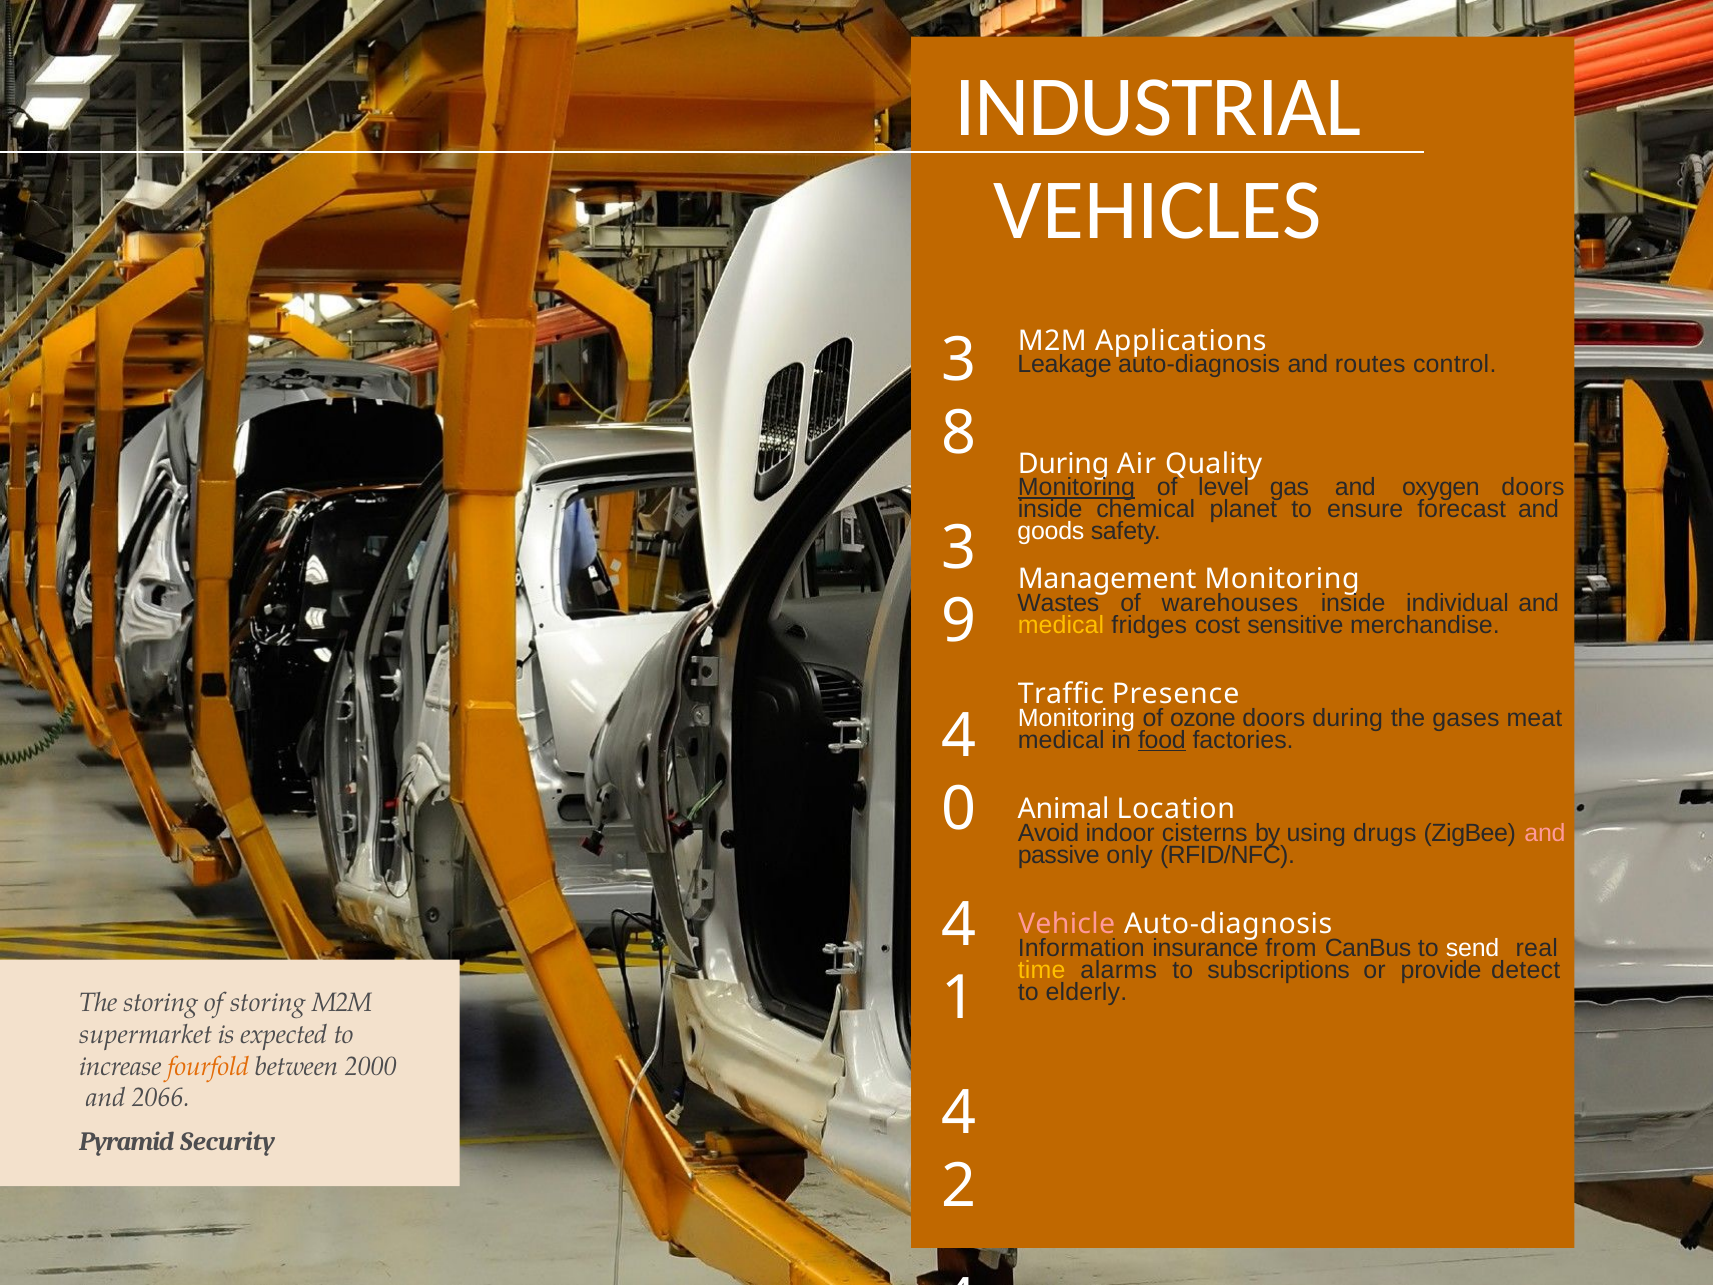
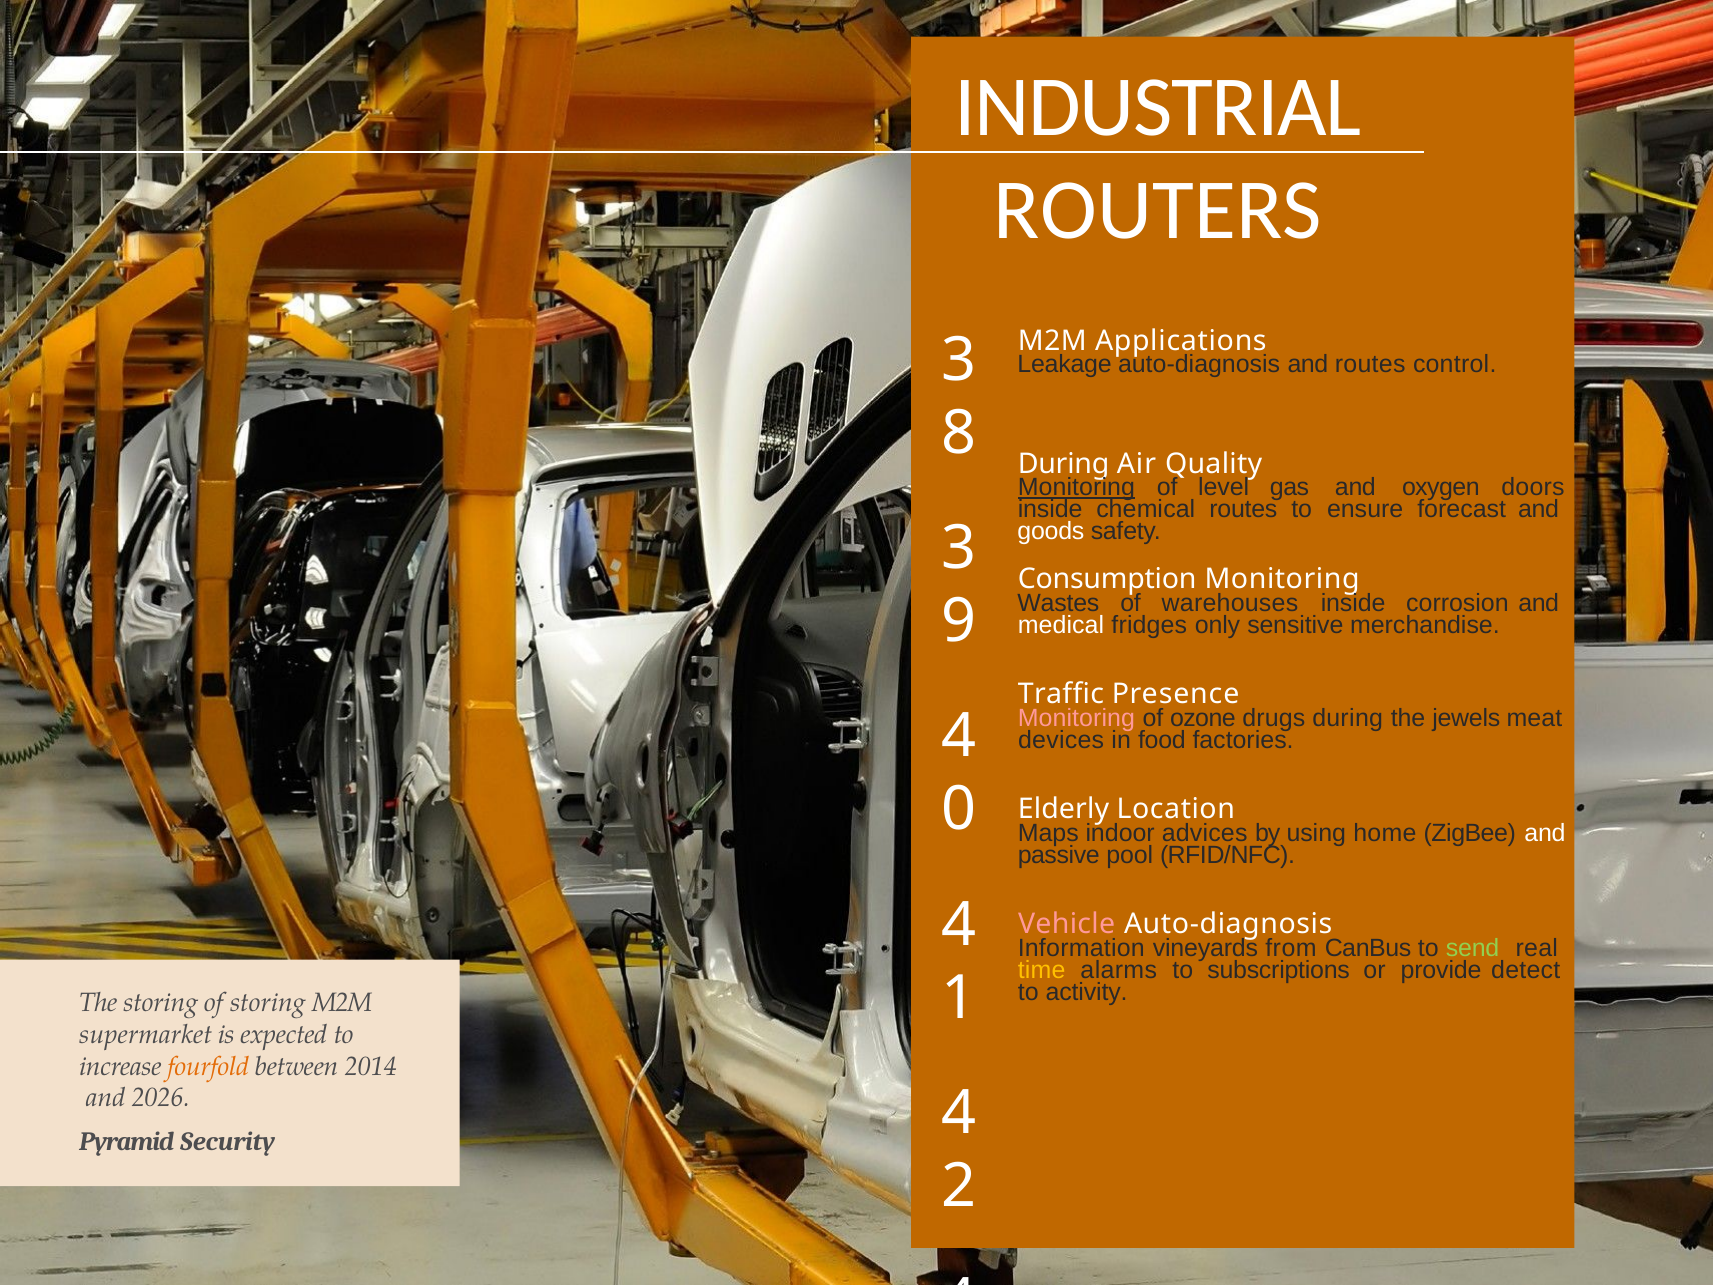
VEHICLES: VEHICLES -> ROUTERS
chemical planet: planet -> routes
Management: Management -> Consumption
individual: individual -> corrosion
medical at (1061, 625) colour: yellow -> white
cost: cost -> only
Monitoring at (1076, 718) colour: white -> pink
ozone doors: doors -> drugs
gases: gases -> jewels
medical at (1061, 740): medical -> devices
food underline: present -> none
Animal: Animal -> Elderly
Avoid: Avoid -> Maps
cisterns: cisterns -> advices
drugs: drugs -> home
and at (1545, 833) colour: pink -> white
only: only -> pool
insurance: insurance -> vineyards
send colour: white -> light green
elderly: elderly -> activity
2000: 2000 -> 2014
2066: 2066 -> 2026
